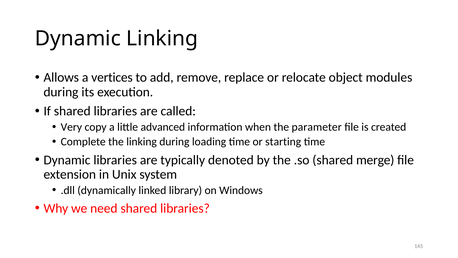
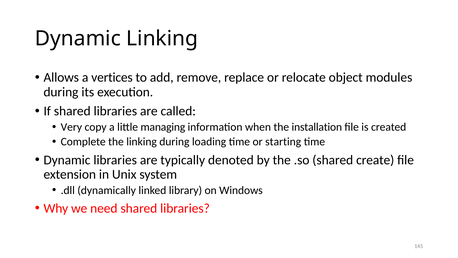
advanced: advanced -> managing
parameter: parameter -> installation
merge: merge -> create
